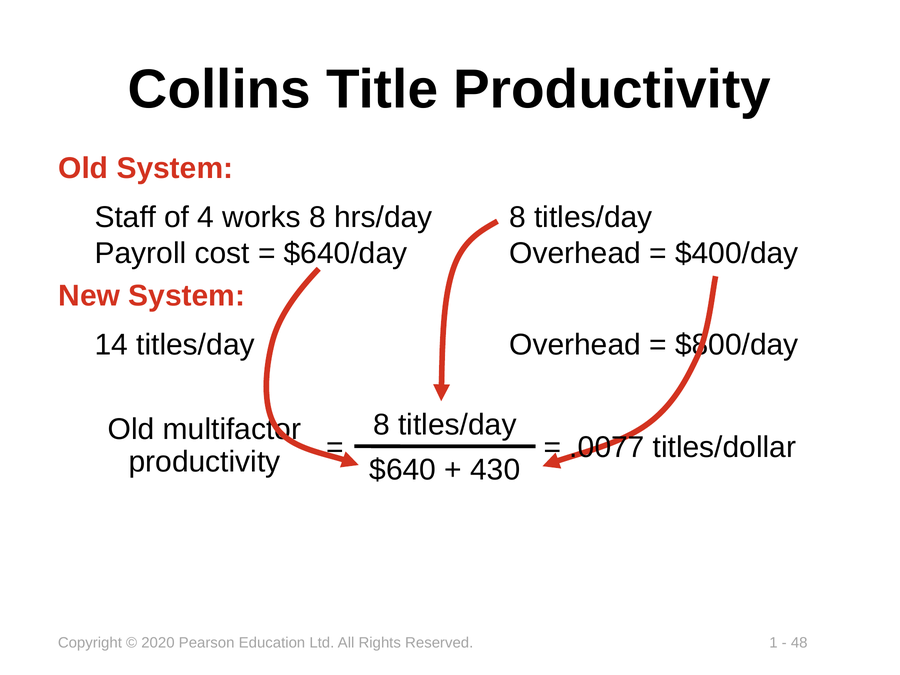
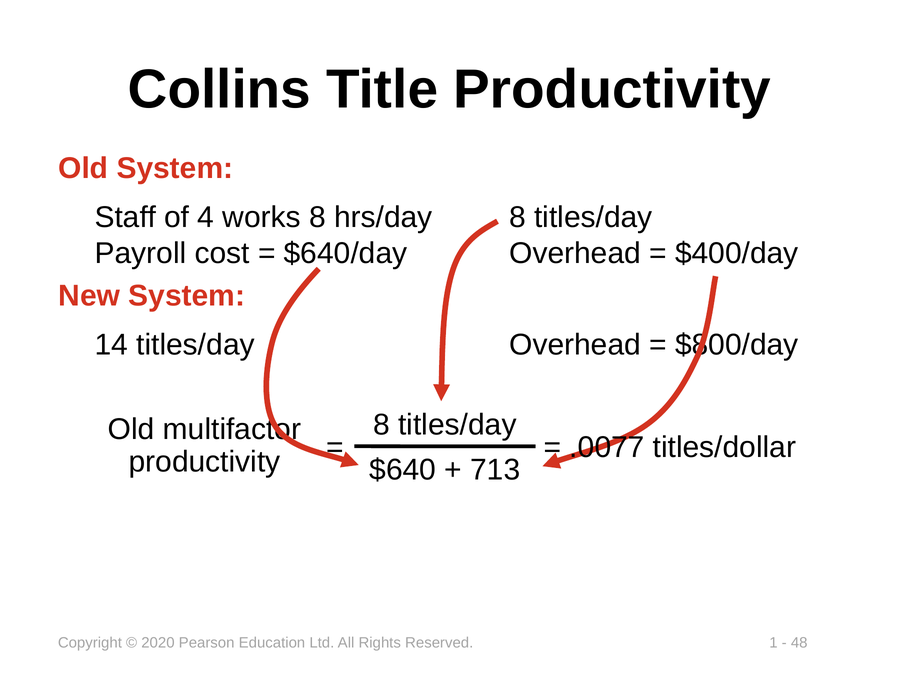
430: 430 -> 713
